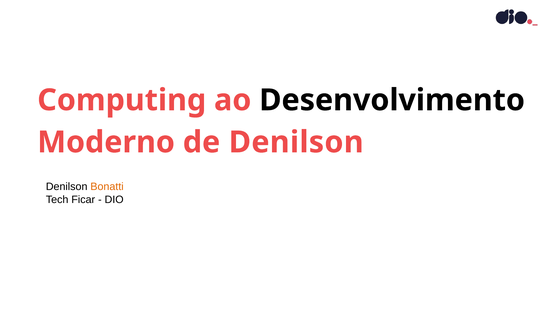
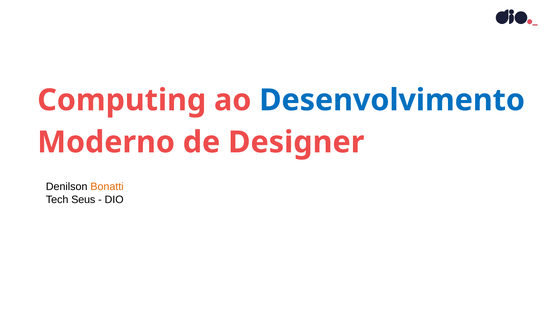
Desenvolvimento colour: black -> blue
de Denilson: Denilson -> Designer
Ficar: Ficar -> Seus
